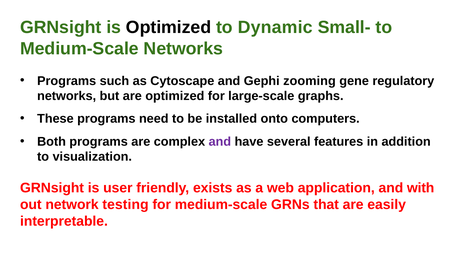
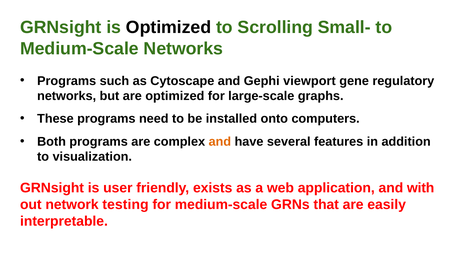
Dynamic: Dynamic -> Scrolling
zooming: zooming -> viewport
and at (220, 142) colour: purple -> orange
